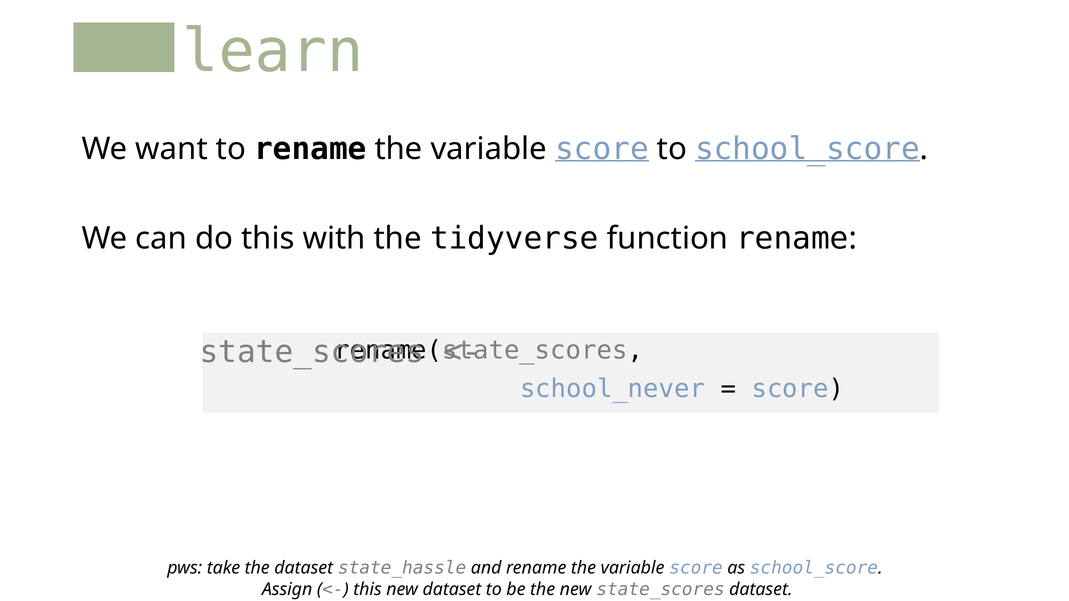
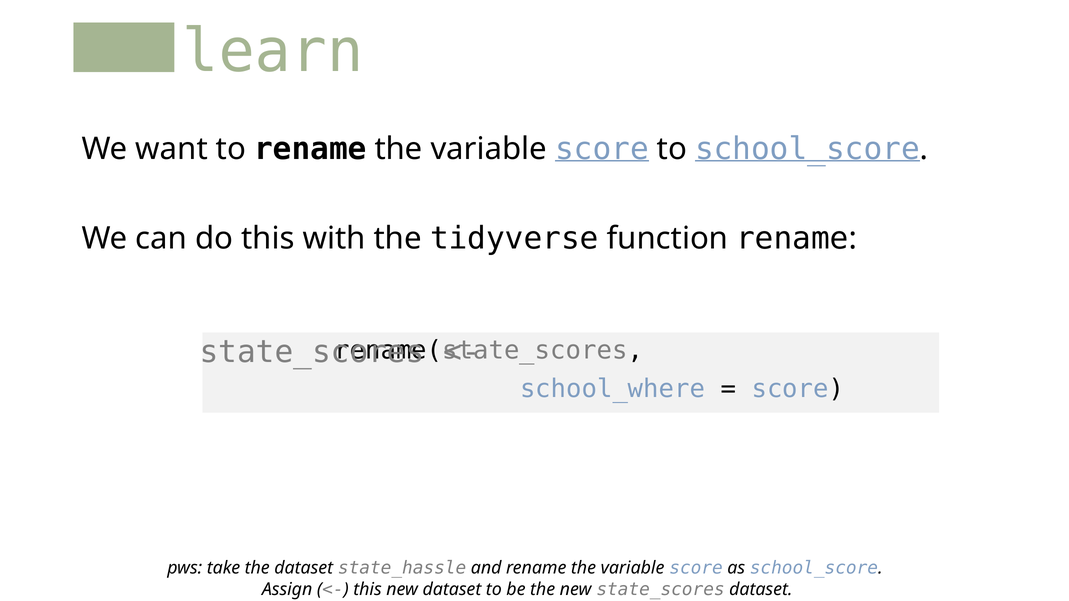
school_never: school_never -> school_where
